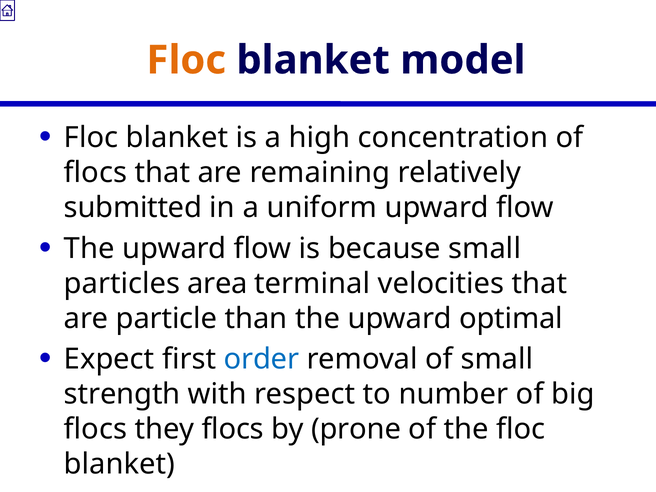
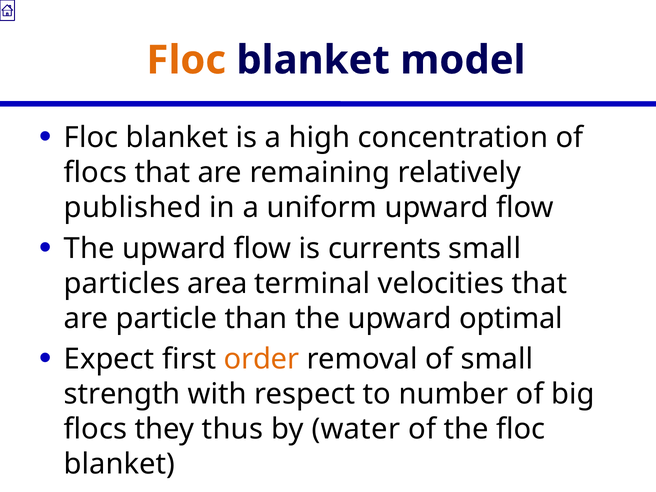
submitted: submitted -> published
because: because -> currents
order colour: blue -> orange
they flocs: flocs -> thus
prone: prone -> water
